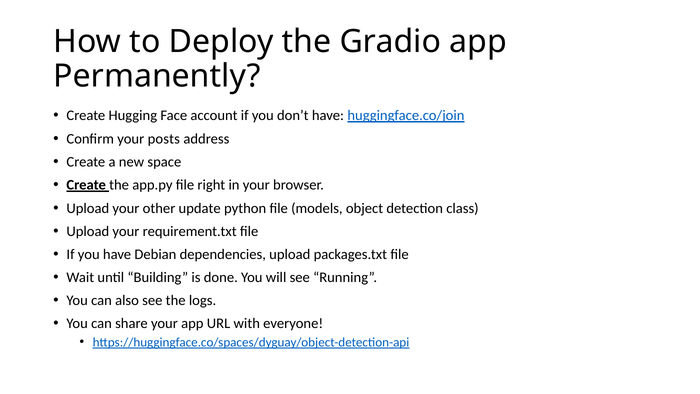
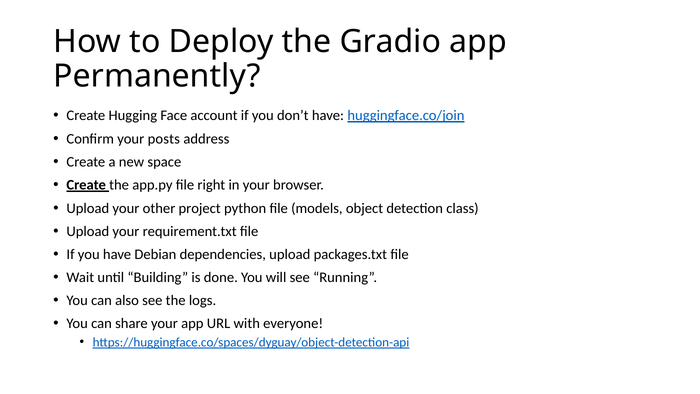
update: update -> project
